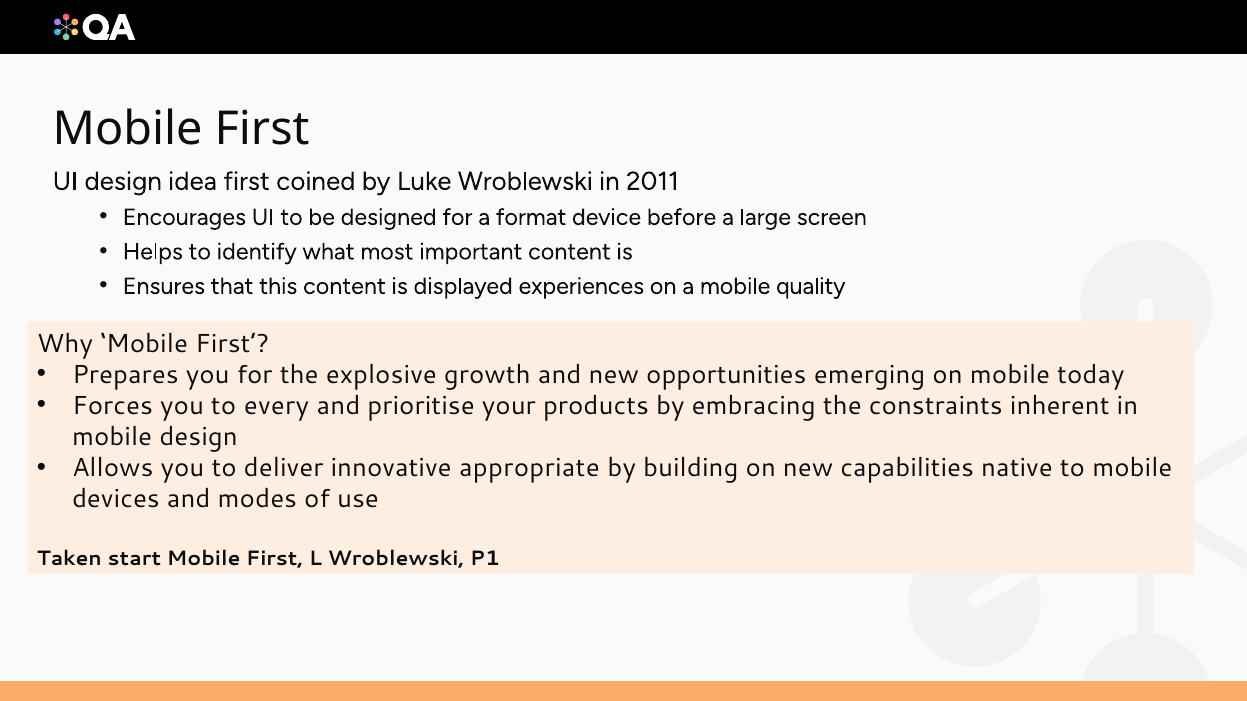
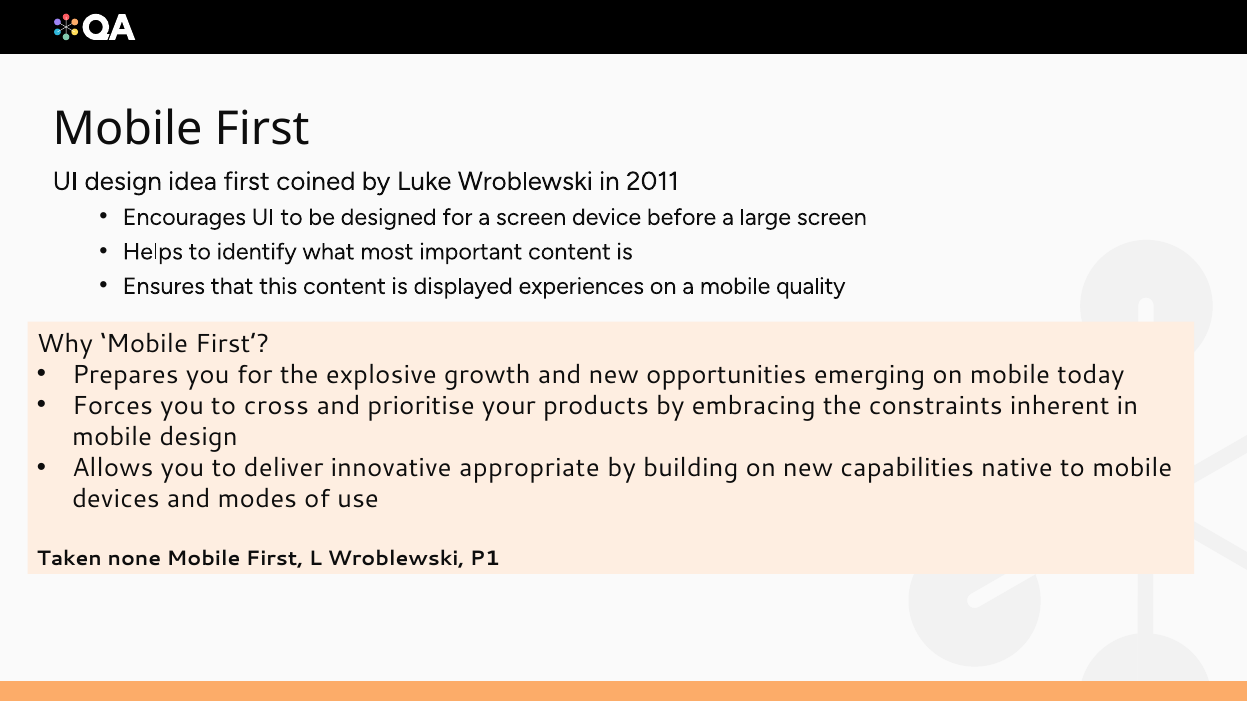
a format: format -> screen
every: every -> cross
start: start -> none
